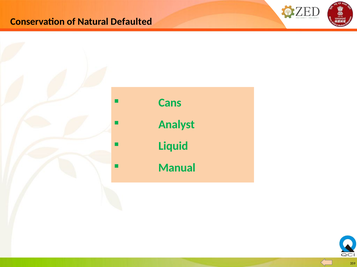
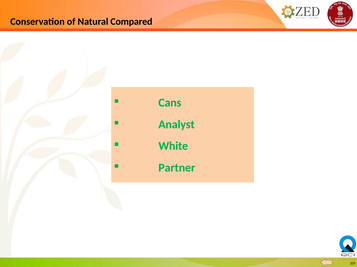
Defaulted: Defaulted -> Compared
Liquid: Liquid -> White
Manual: Manual -> Partner
